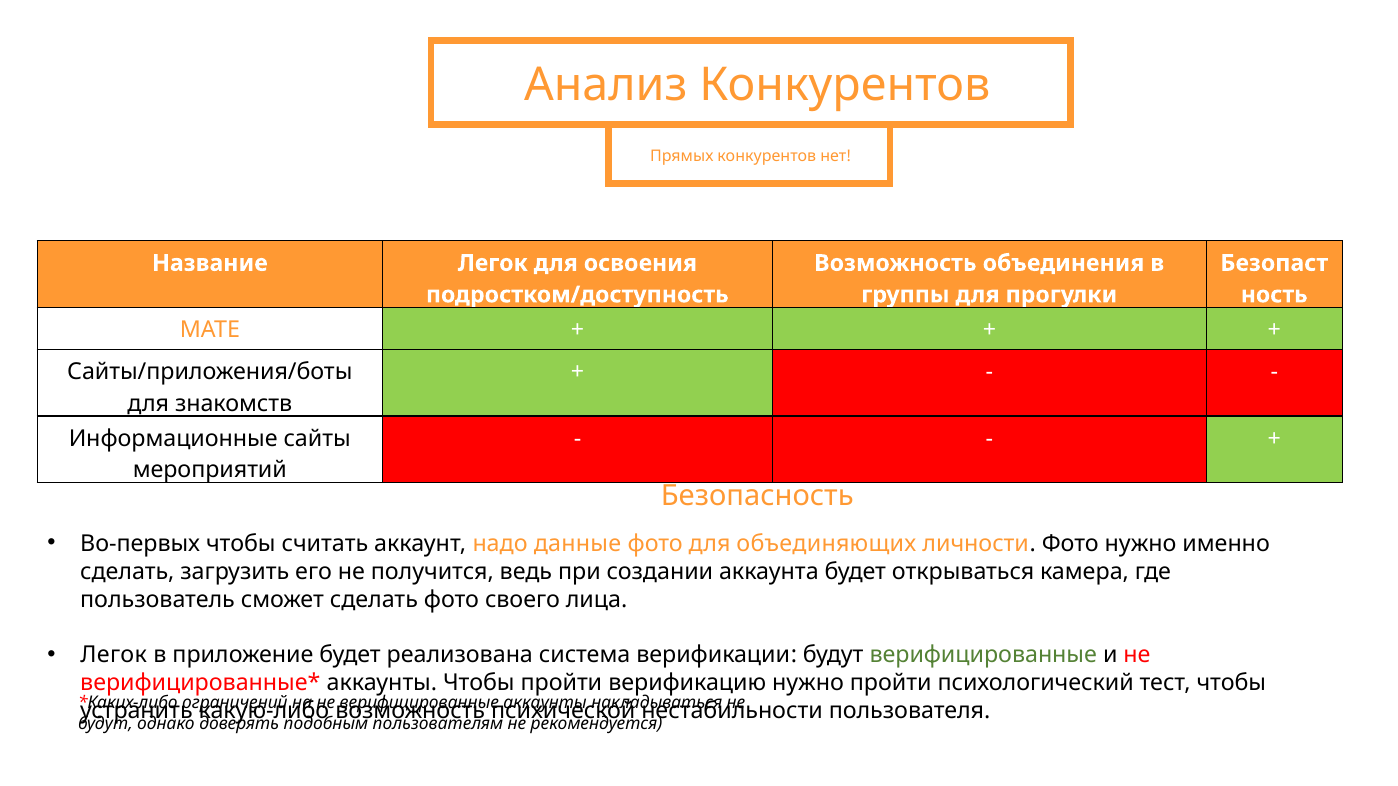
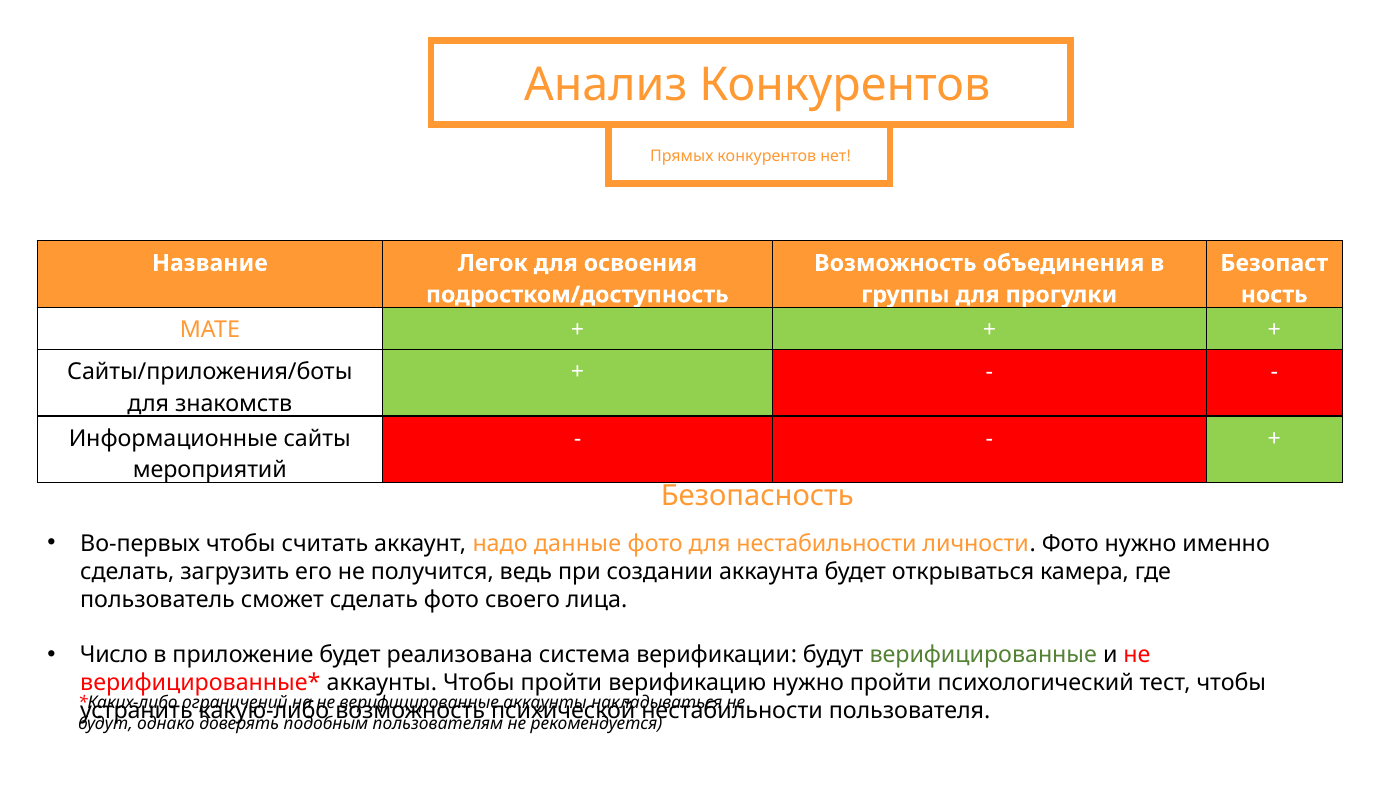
для объединяющих: объединяющих -> нестабильности
Легок at (114, 656): Легок -> Число
